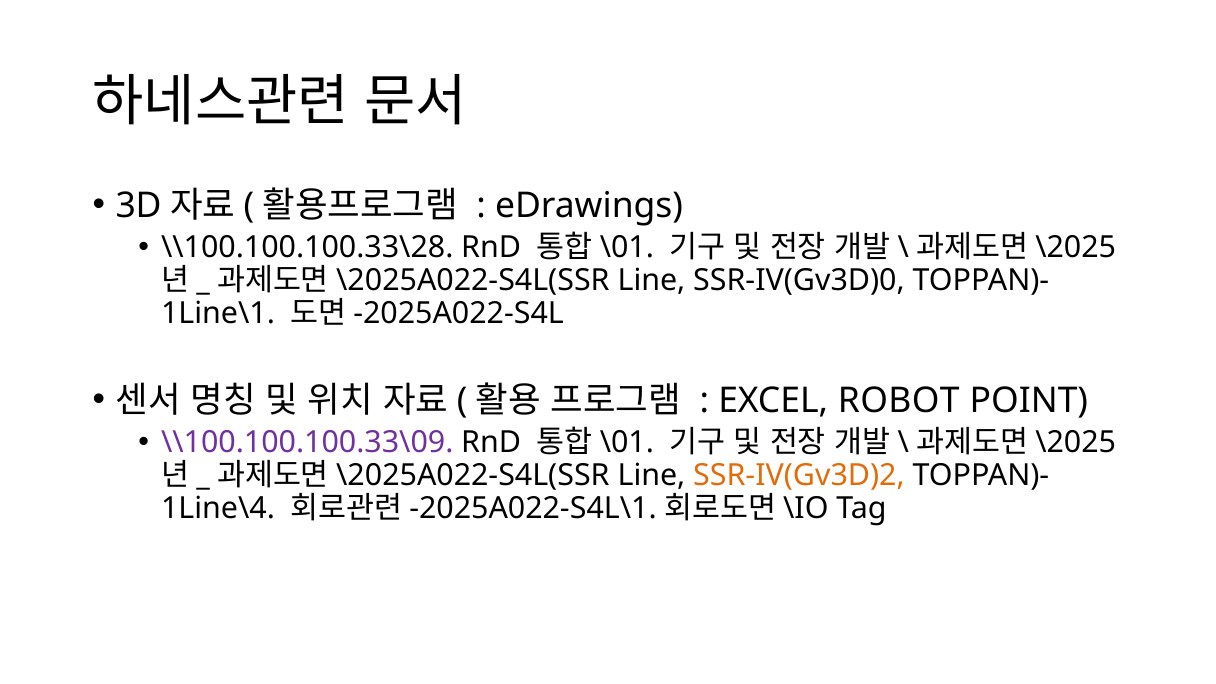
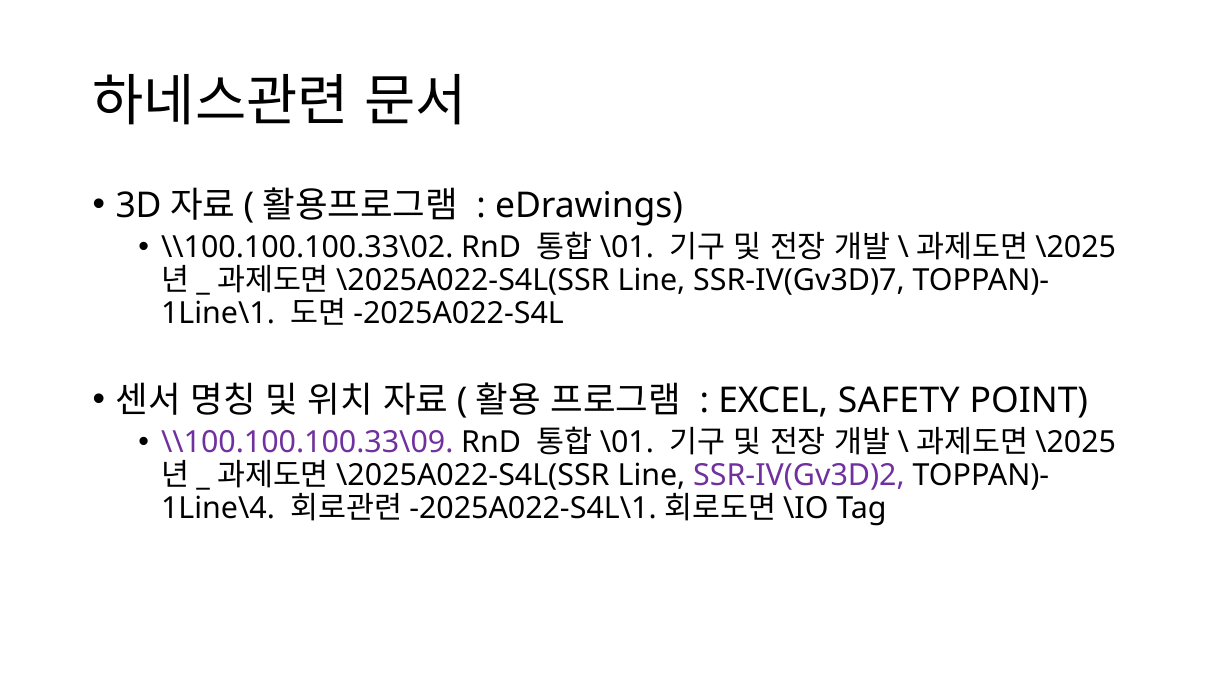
\\100.100.100.33\28: \\100.100.100.33\28 -> \\100.100.100.33\02
SSR-IV(Gv3D)0: SSR-IV(Gv3D)0 -> SSR-IV(Gv3D)7
ROBOT: ROBOT -> SAFETY
SSR-IV(Gv3D)2 colour: orange -> purple
